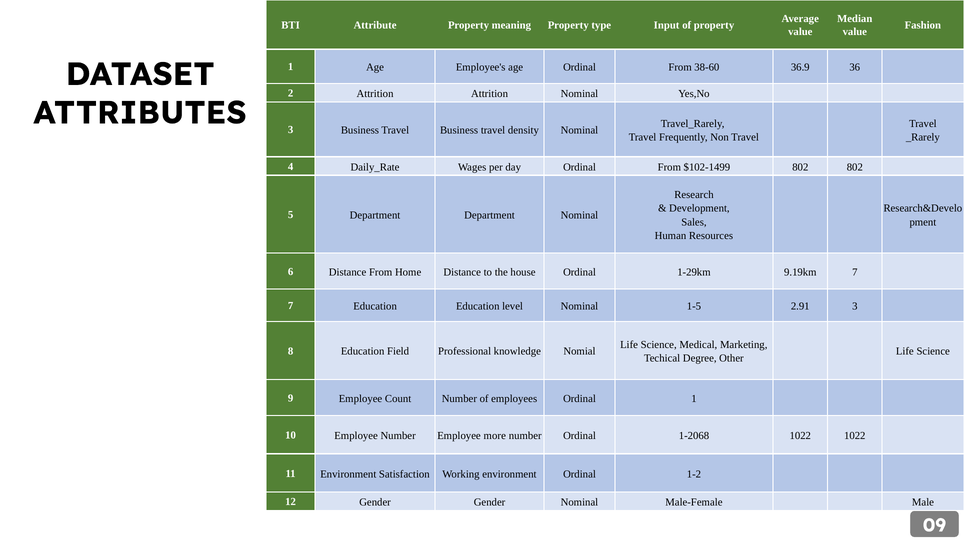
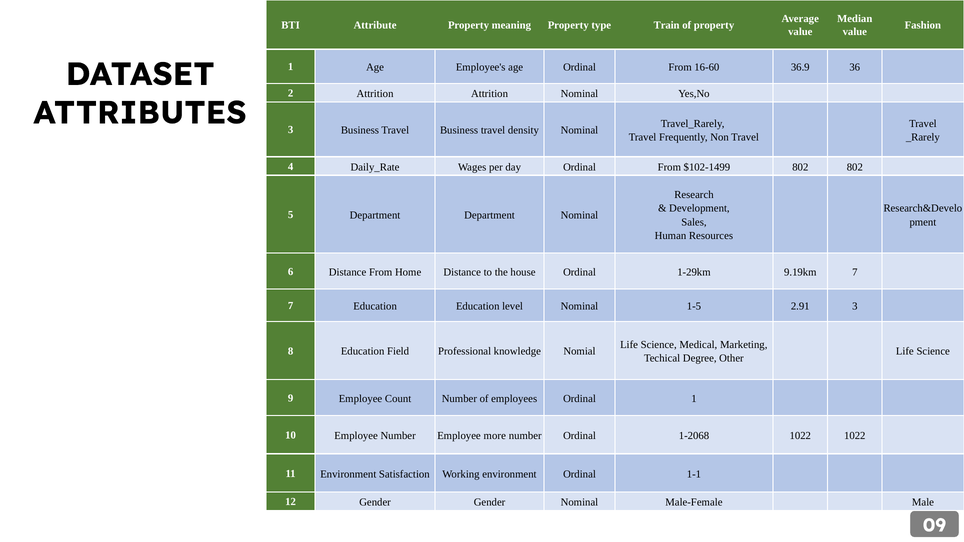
Input: Input -> Train
38-60: 38-60 -> 16-60
1-2: 1-2 -> 1-1
